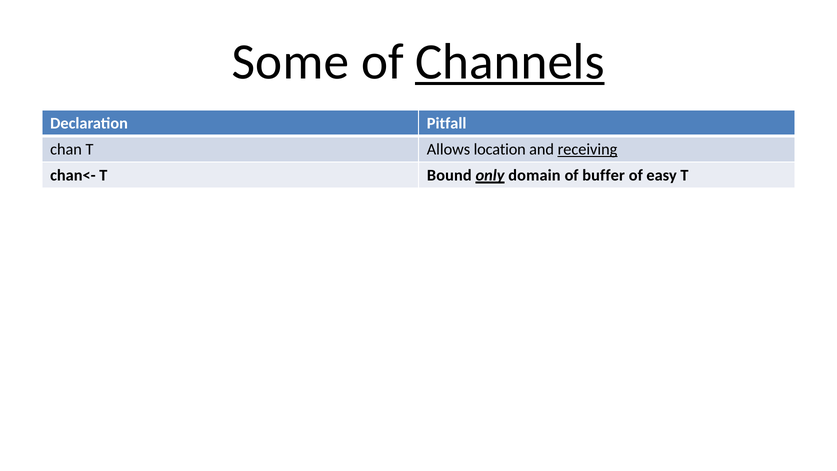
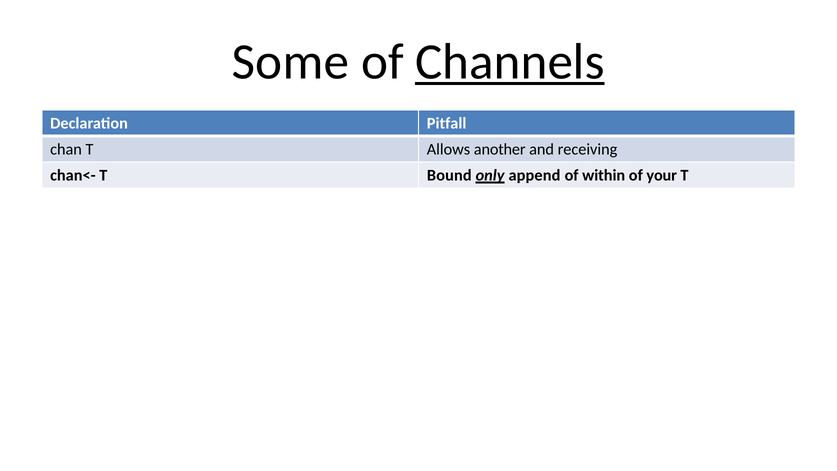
location: location -> another
receiving underline: present -> none
domain: domain -> append
buffer: buffer -> within
easy: easy -> your
